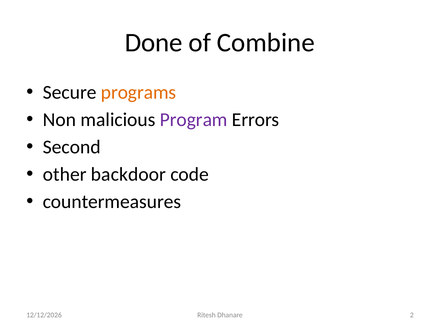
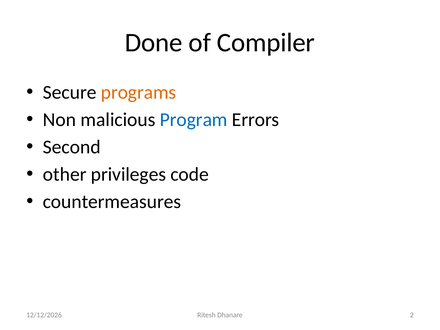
Combine: Combine -> Compiler
Program colour: purple -> blue
backdoor: backdoor -> privileges
